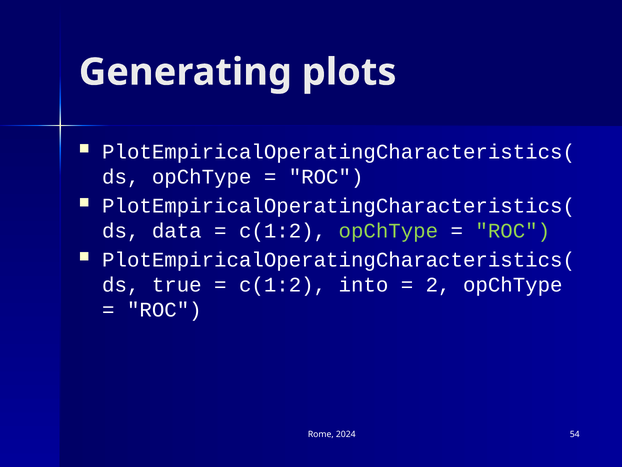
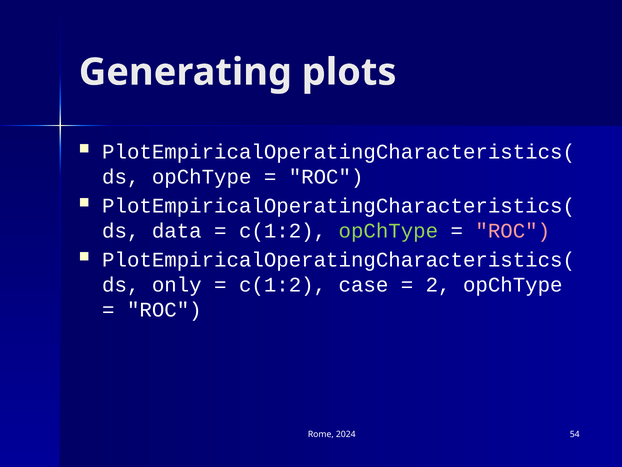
ROC at (513, 231) colour: light green -> pink
true: true -> only
into: into -> case
